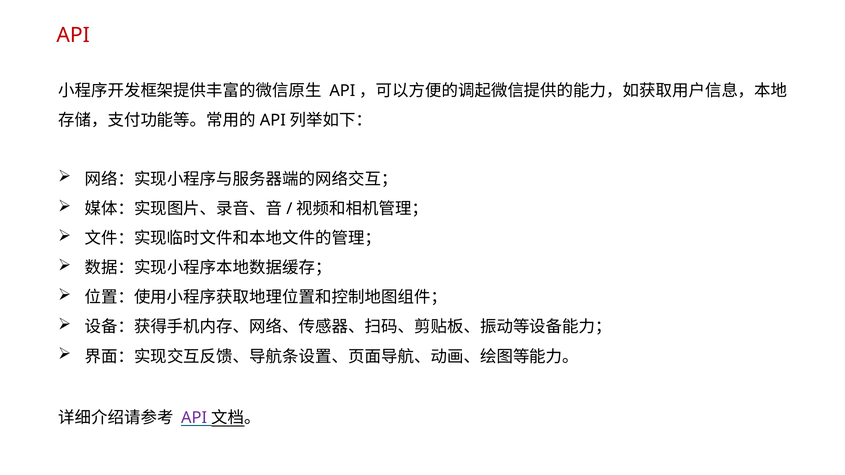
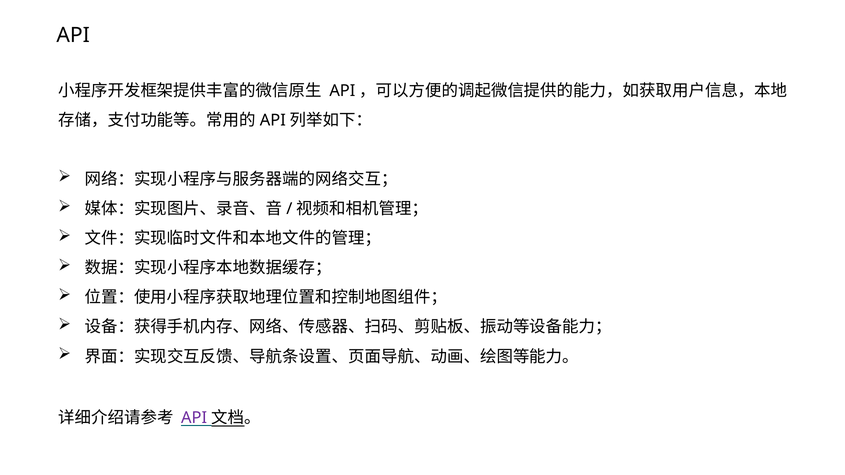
API at (73, 35) colour: red -> black
